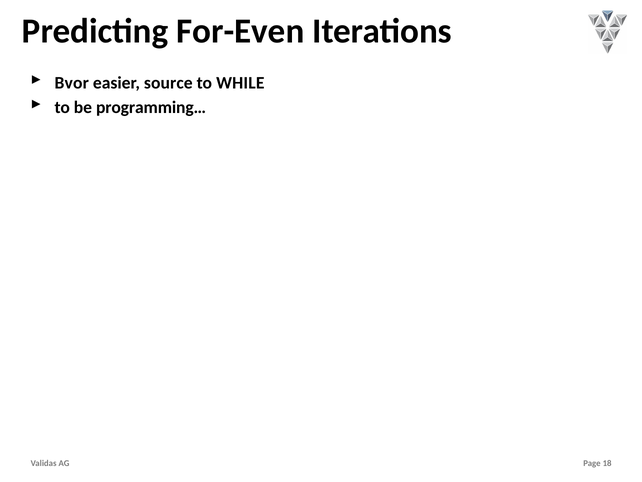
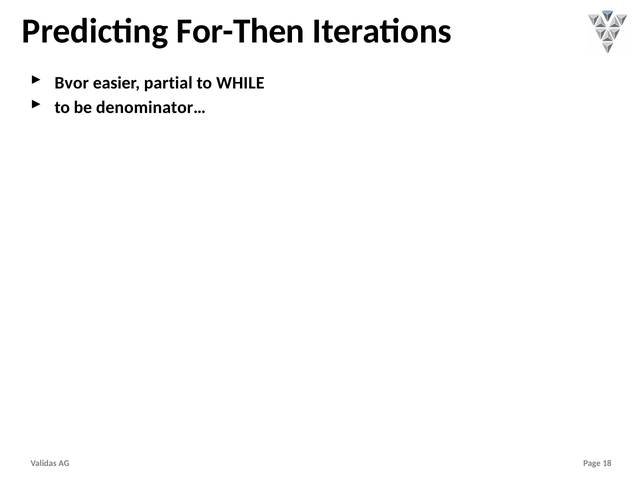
For-Even: For-Even -> For-Then
source: source -> partial
programming…: programming… -> denominator…
